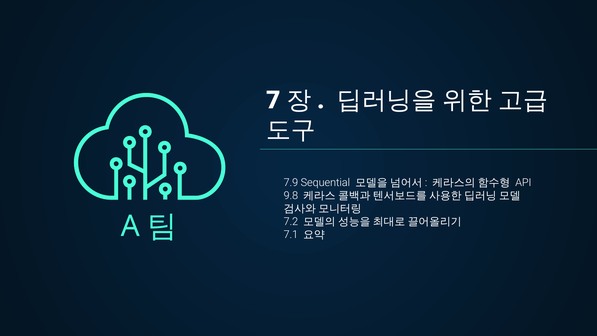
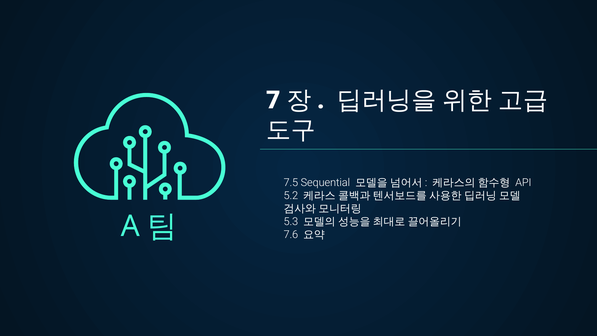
7.9: 7.9 -> 7.5
9.8: 9.8 -> 5.2
7.2: 7.2 -> 5.3
7.1: 7.1 -> 7.6
